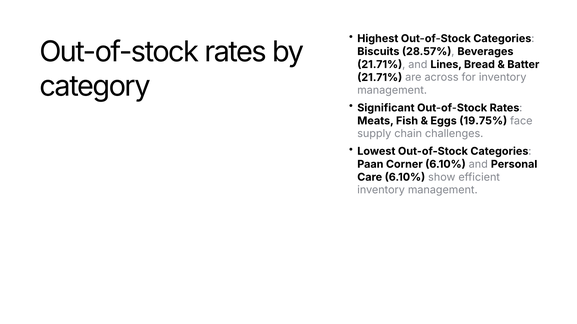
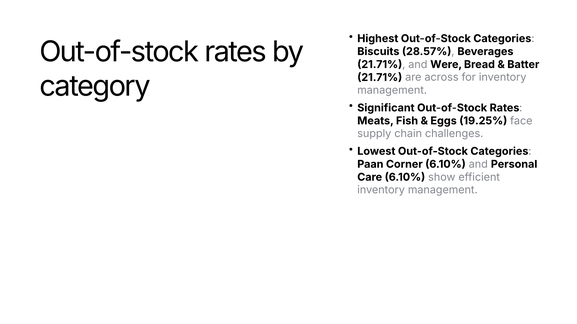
Lines: Lines -> Were
19.75%: 19.75% -> 19.25%
